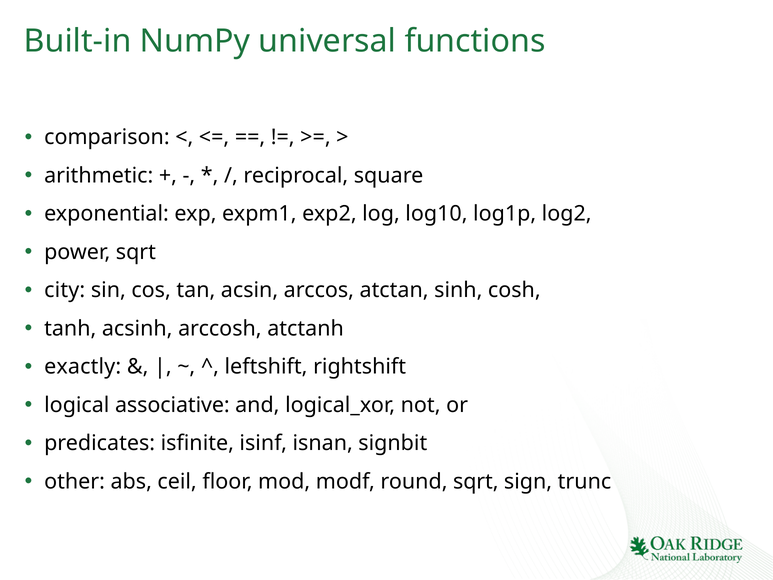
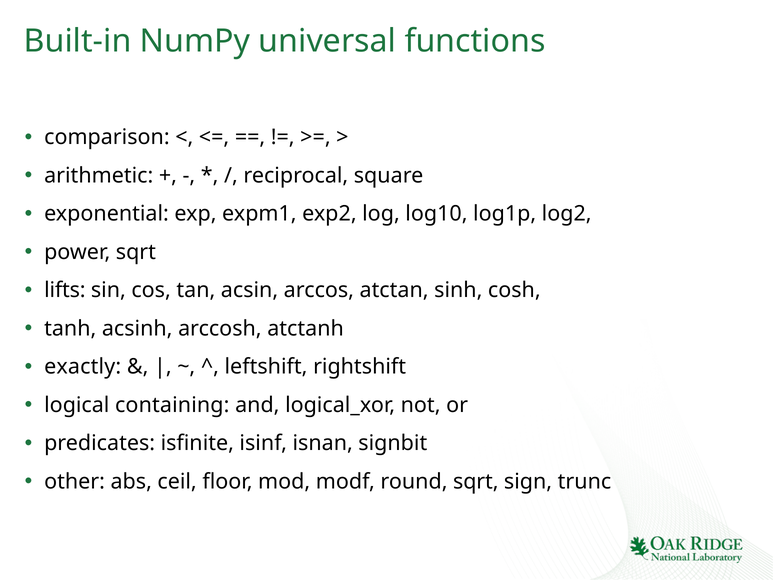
city: city -> lifts
associative: associative -> containing
